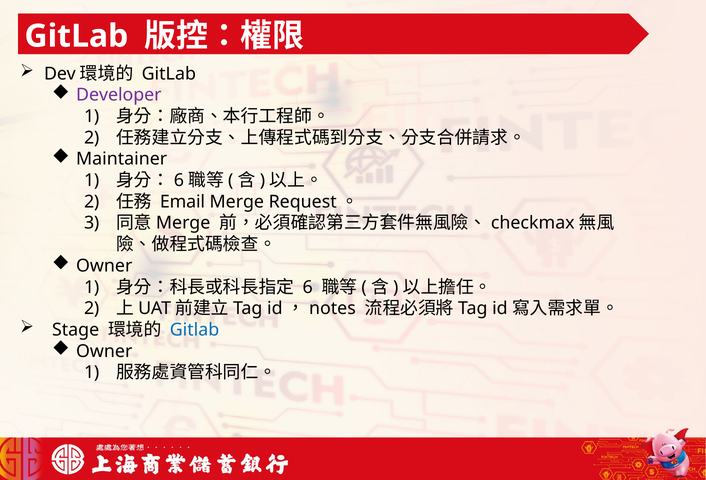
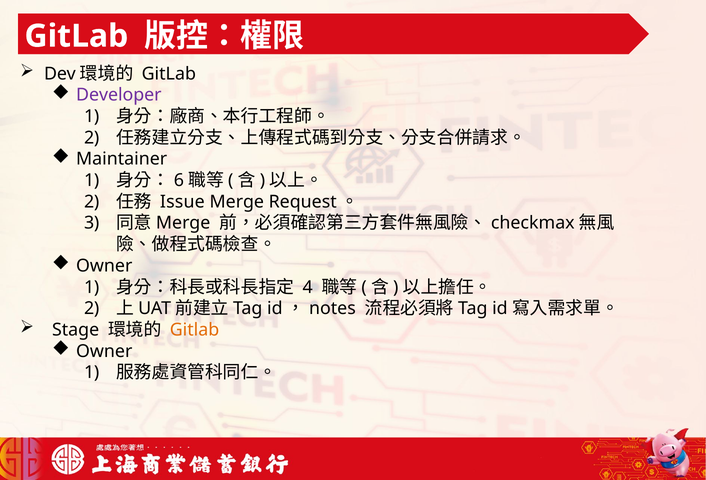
Email: Email -> Issue
6 at (308, 287): 6 -> 4
Gitlab at (194, 330) colour: blue -> orange
